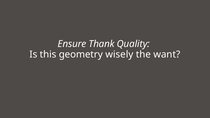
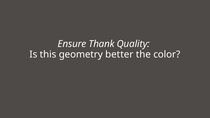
wisely: wisely -> better
want: want -> color
